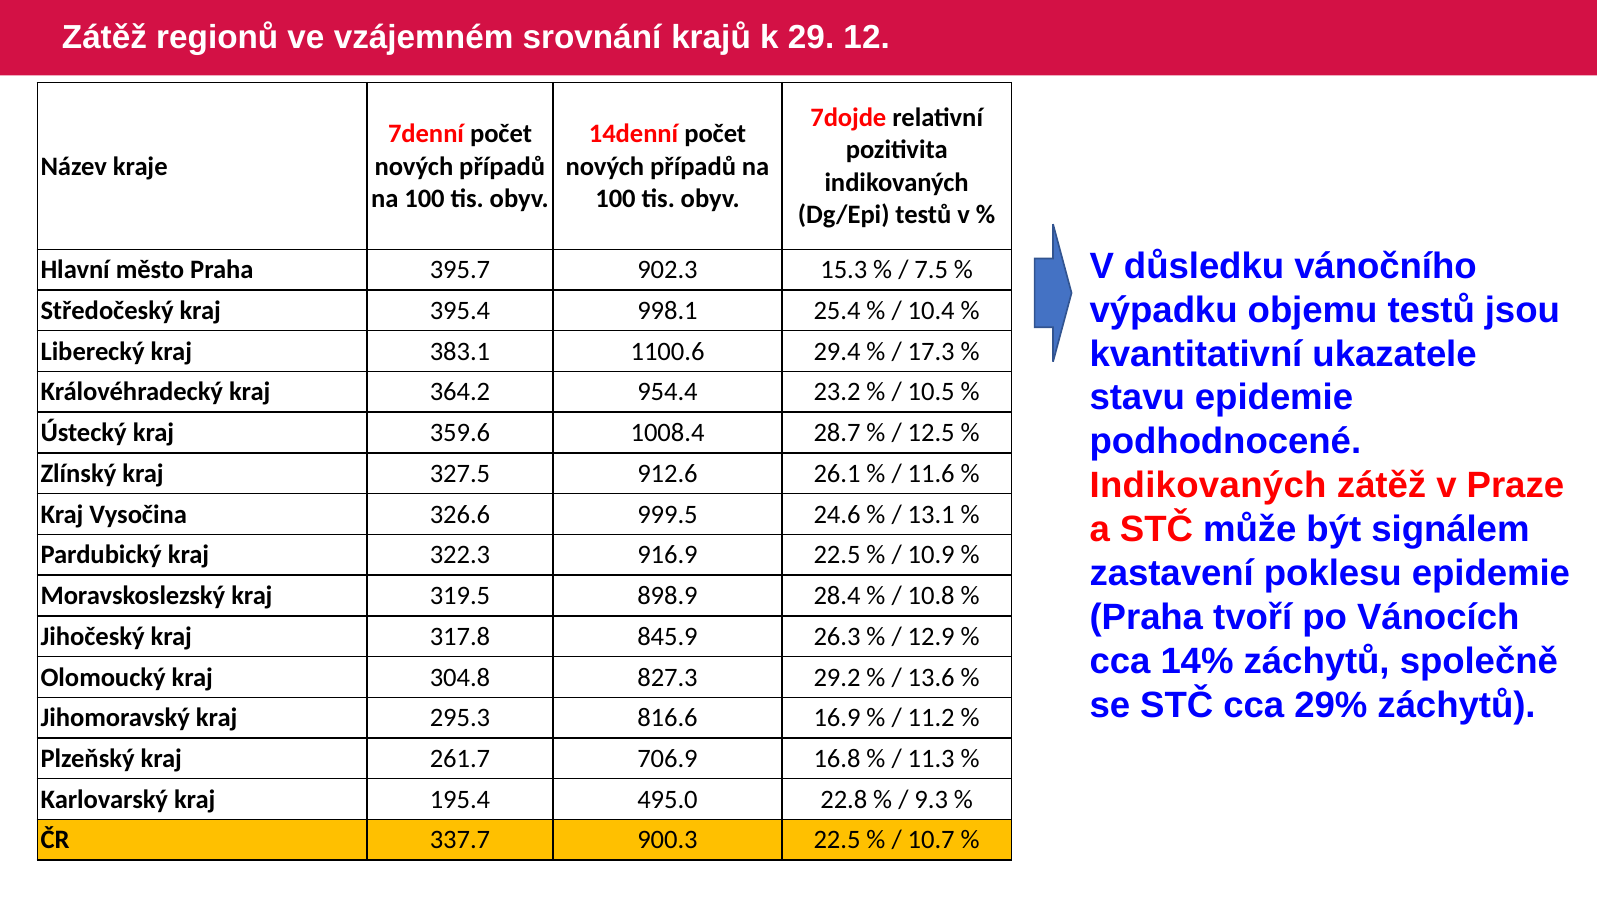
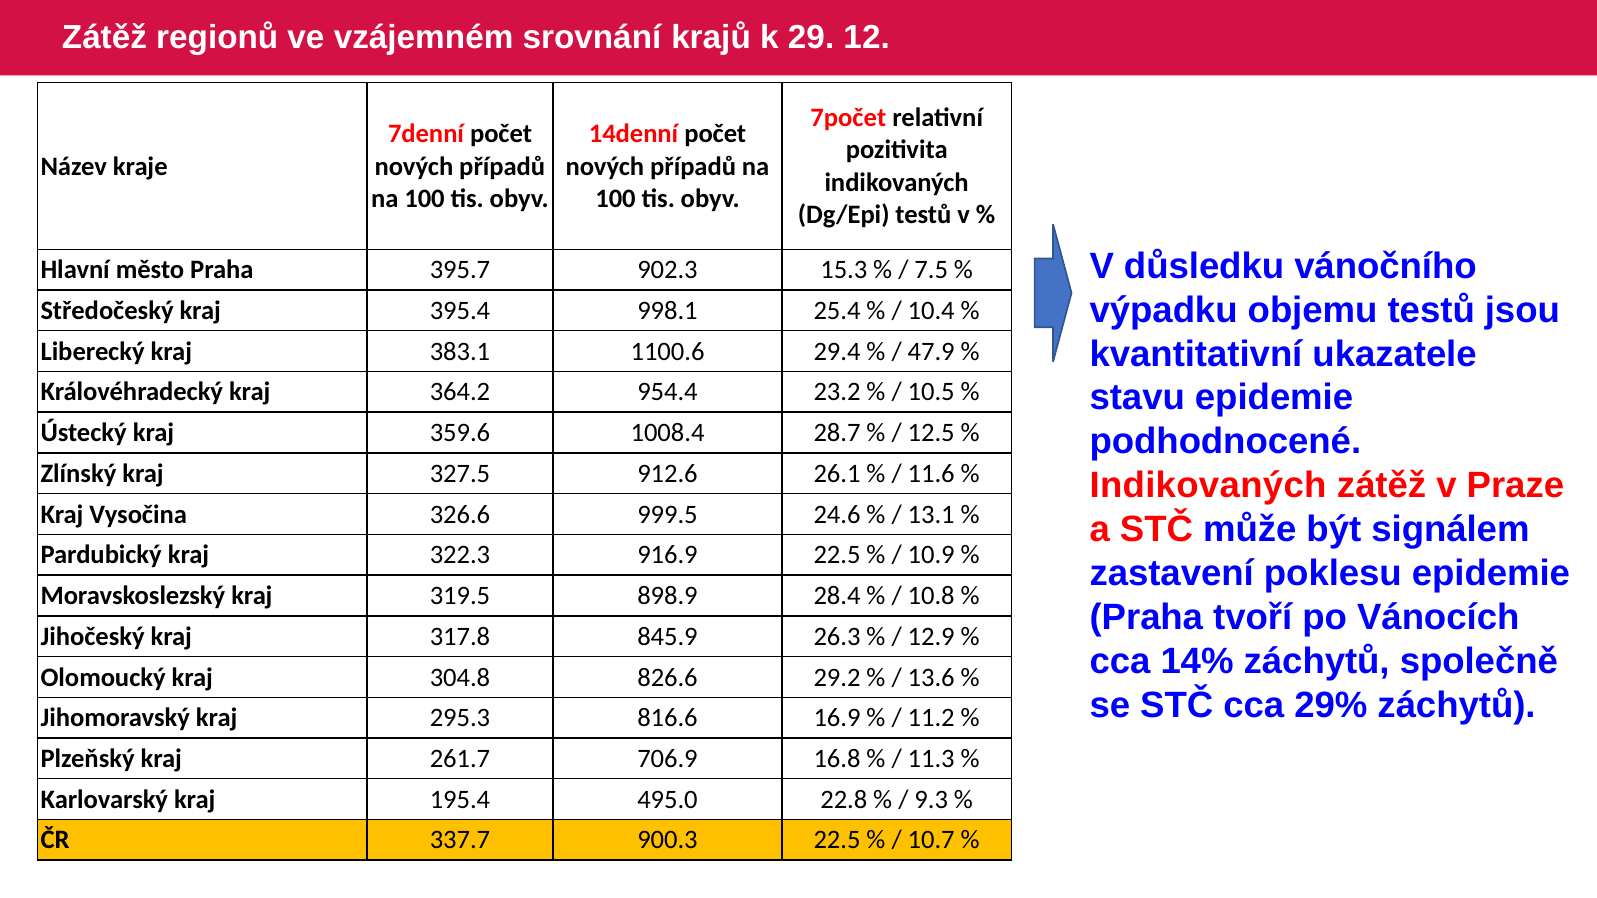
7dojde: 7dojde -> 7počet
17.3: 17.3 -> 47.9
827.3: 827.3 -> 826.6
